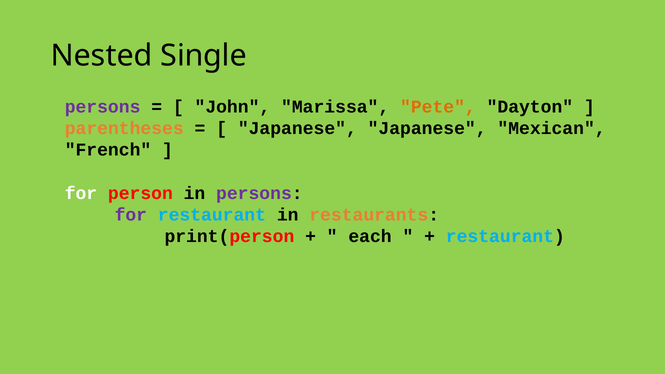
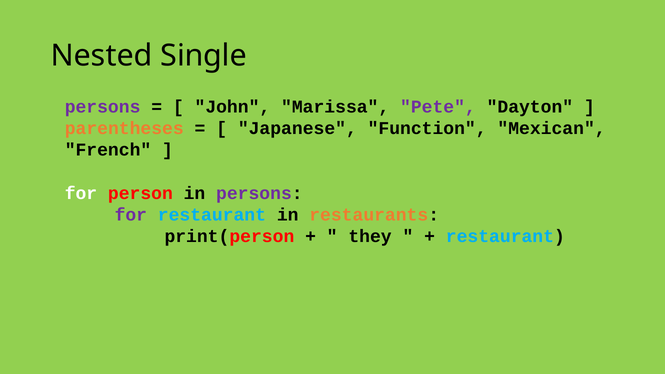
Pete colour: orange -> purple
Japanese Japanese: Japanese -> Function
each: each -> they
